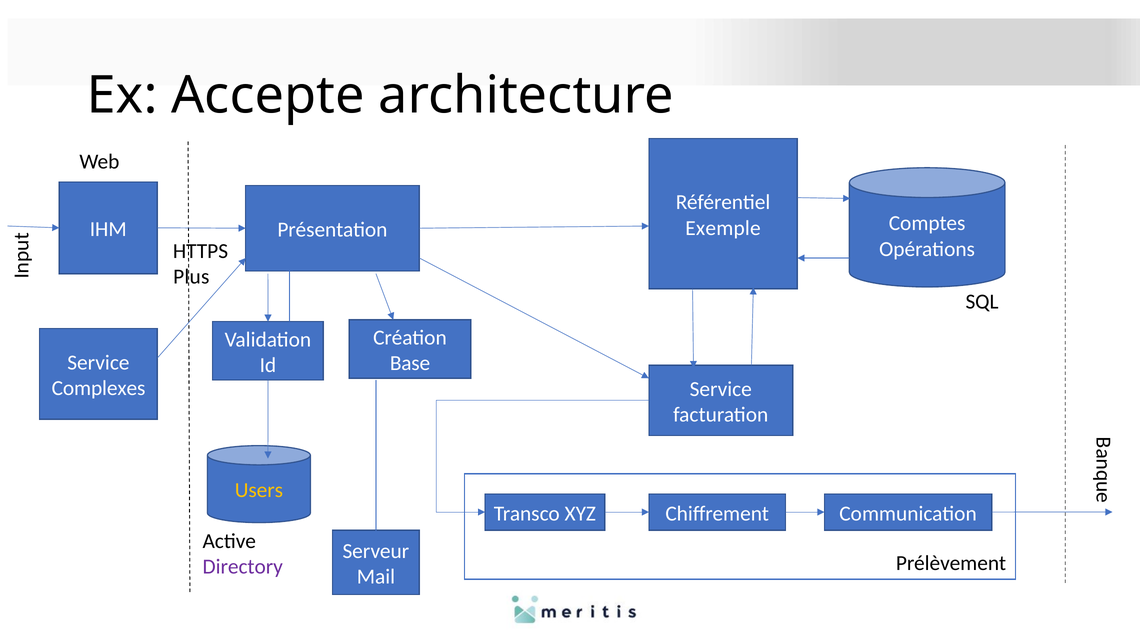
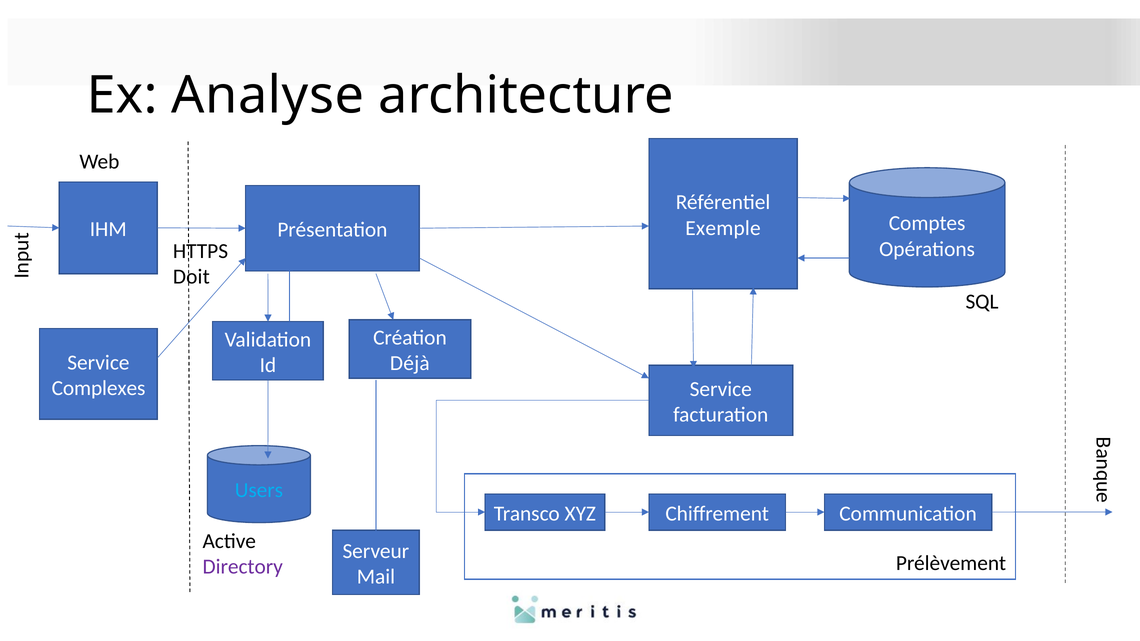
Accepte: Accepte -> Analyse
Plus: Plus -> Doit
Base: Base -> Déjà
Users colour: yellow -> light blue
